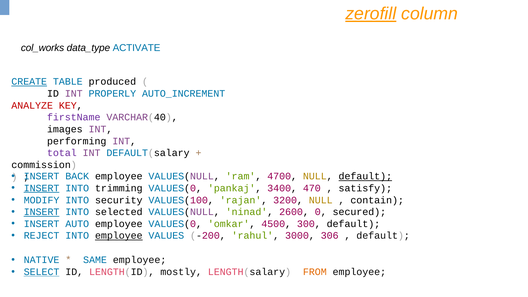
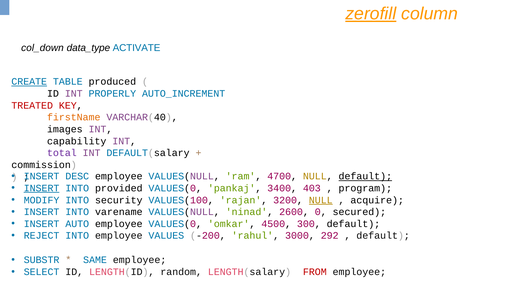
col_works: col_works -> col_down
ANALYZE: ANALYZE -> TREATED
firstName colour: purple -> orange
performing: performing -> capability
BACK: BACK -> DESC
trimming: trimming -> provided
470: 470 -> 403
satisfy: satisfy -> program
NULL at (321, 200) underline: none -> present
contain: contain -> acquire
INSERT at (42, 212) underline: present -> none
selected: selected -> varename
employee at (119, 236) underline: present -> none
306: 306 -> 292
NATIVE: NATIVE -> SUBSTR
SELECT underline: present -> none
mostly: mostly -> random
FROM colour: orange -> red
